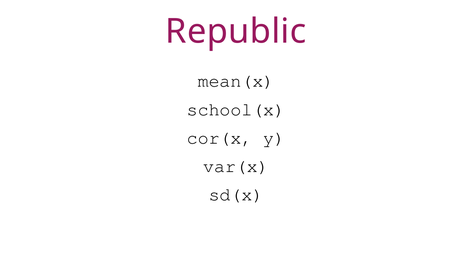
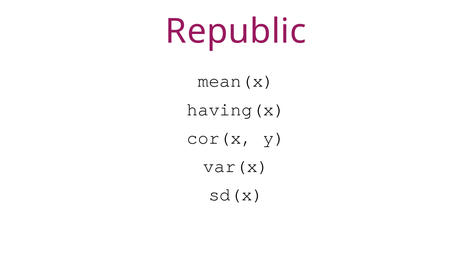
school(x: school(x -> having(x
